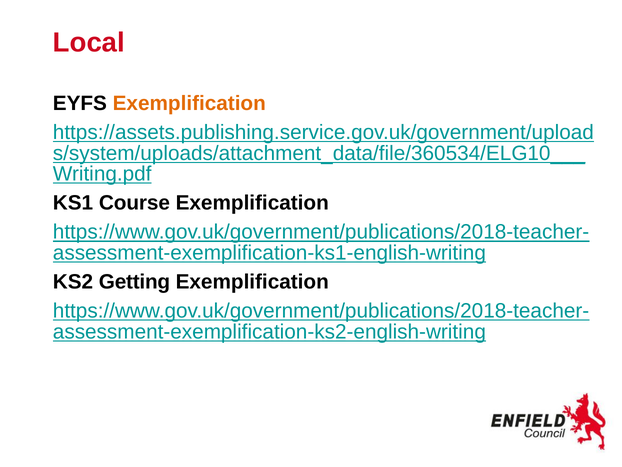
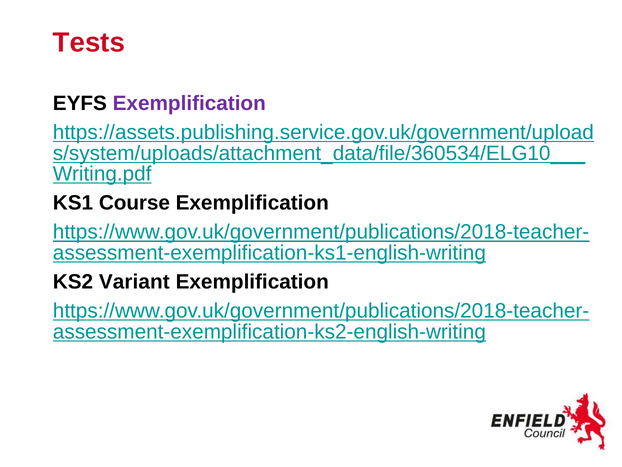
Local: Local -> Tests
Exemplification at (189, 103) colour: orange -> purple
Getting: Getting -> Variant
